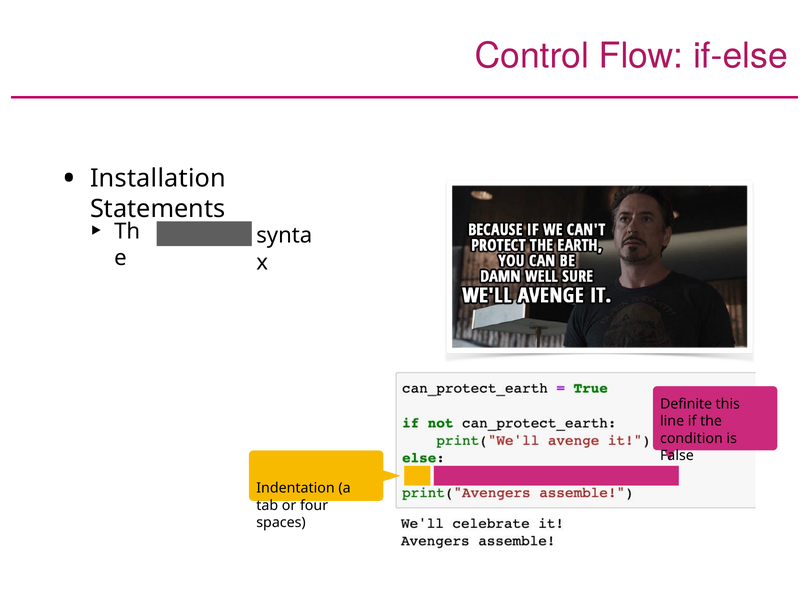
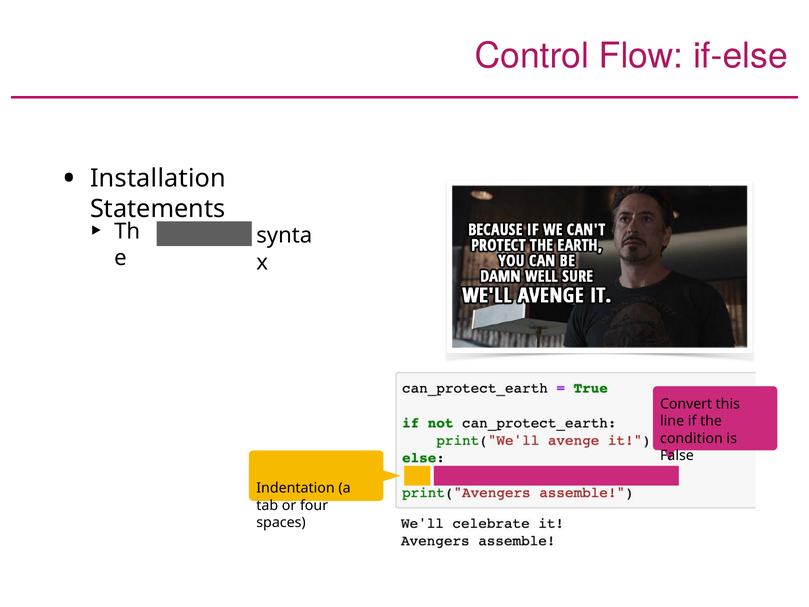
Definite: Definite -> Convert
